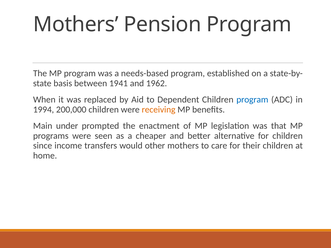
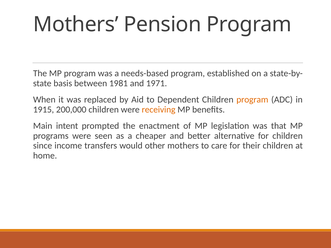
1941: 1941 -> 1981
1962: 1962 -> 1971
program at (252, 100) colour: blue -> orange
1994: 1994 -> 1915
under: under -> intent
